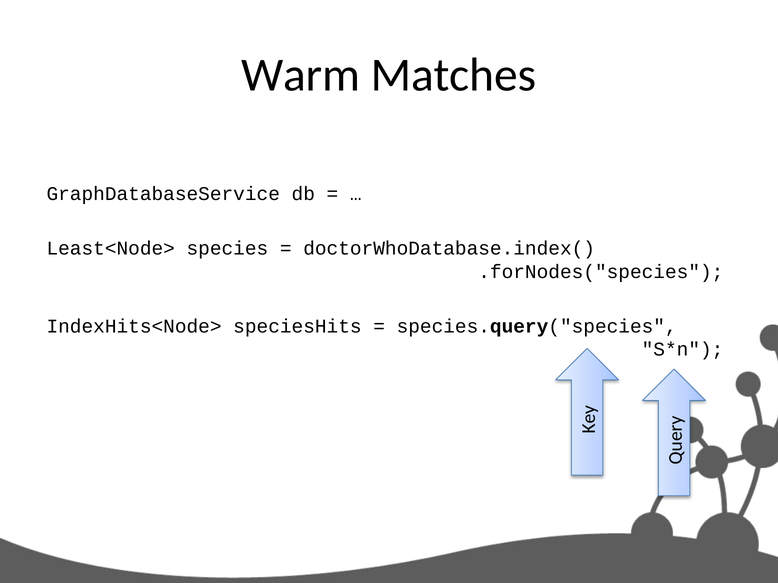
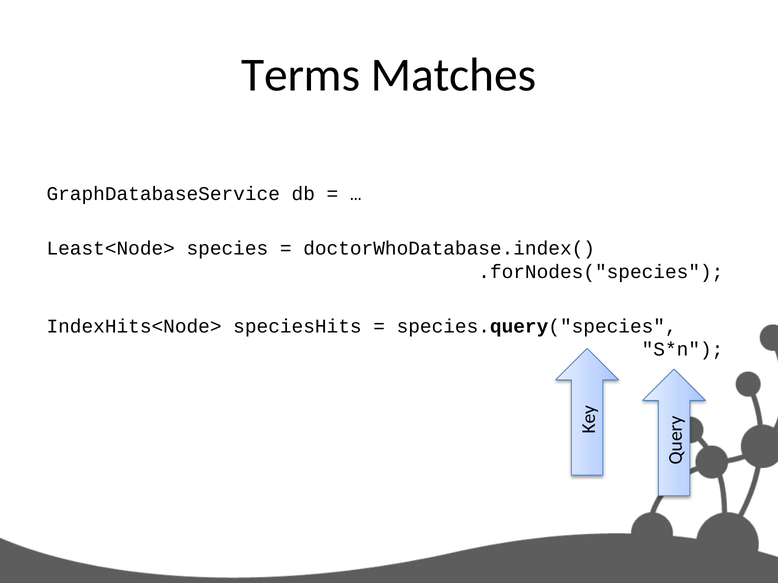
Warm: Warm -> Terms
